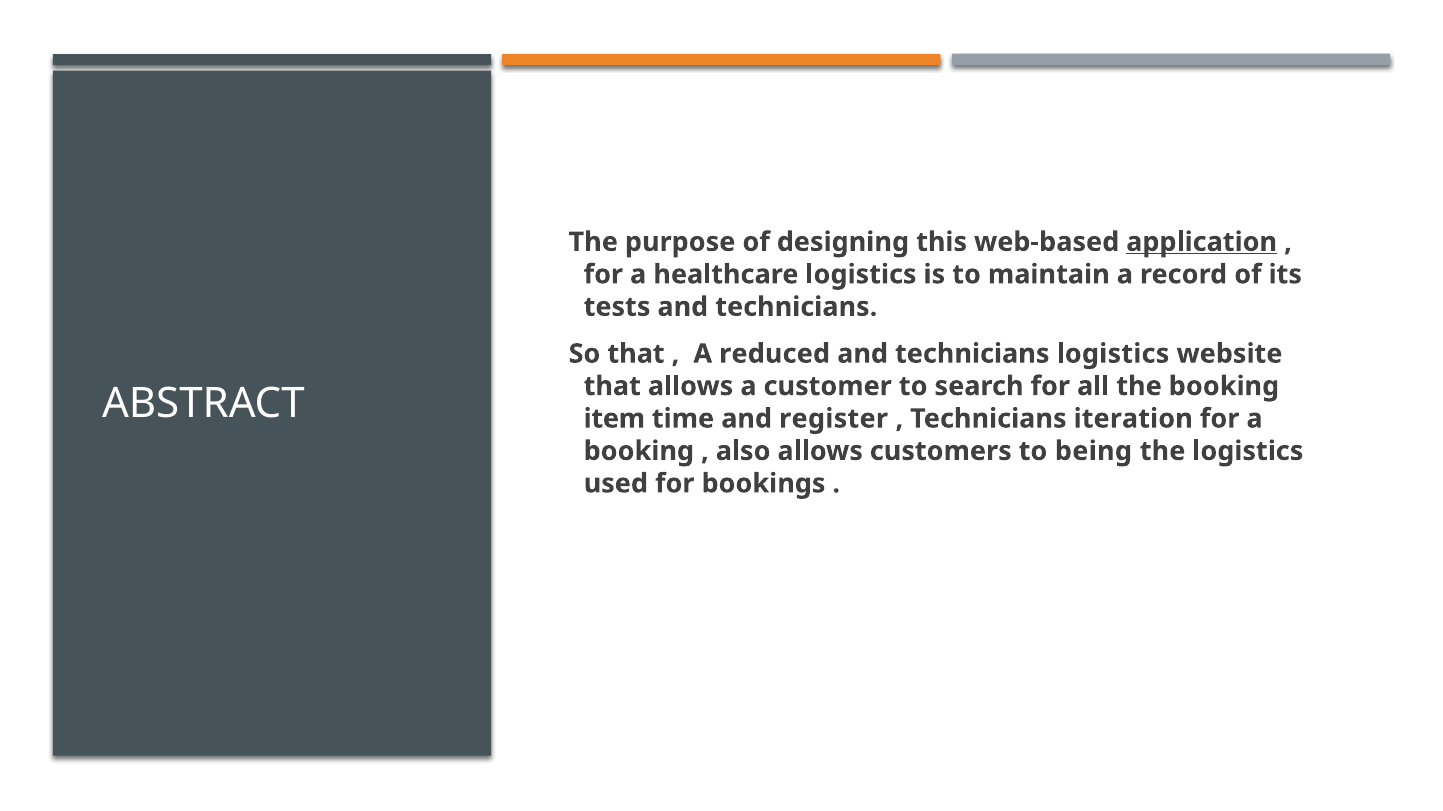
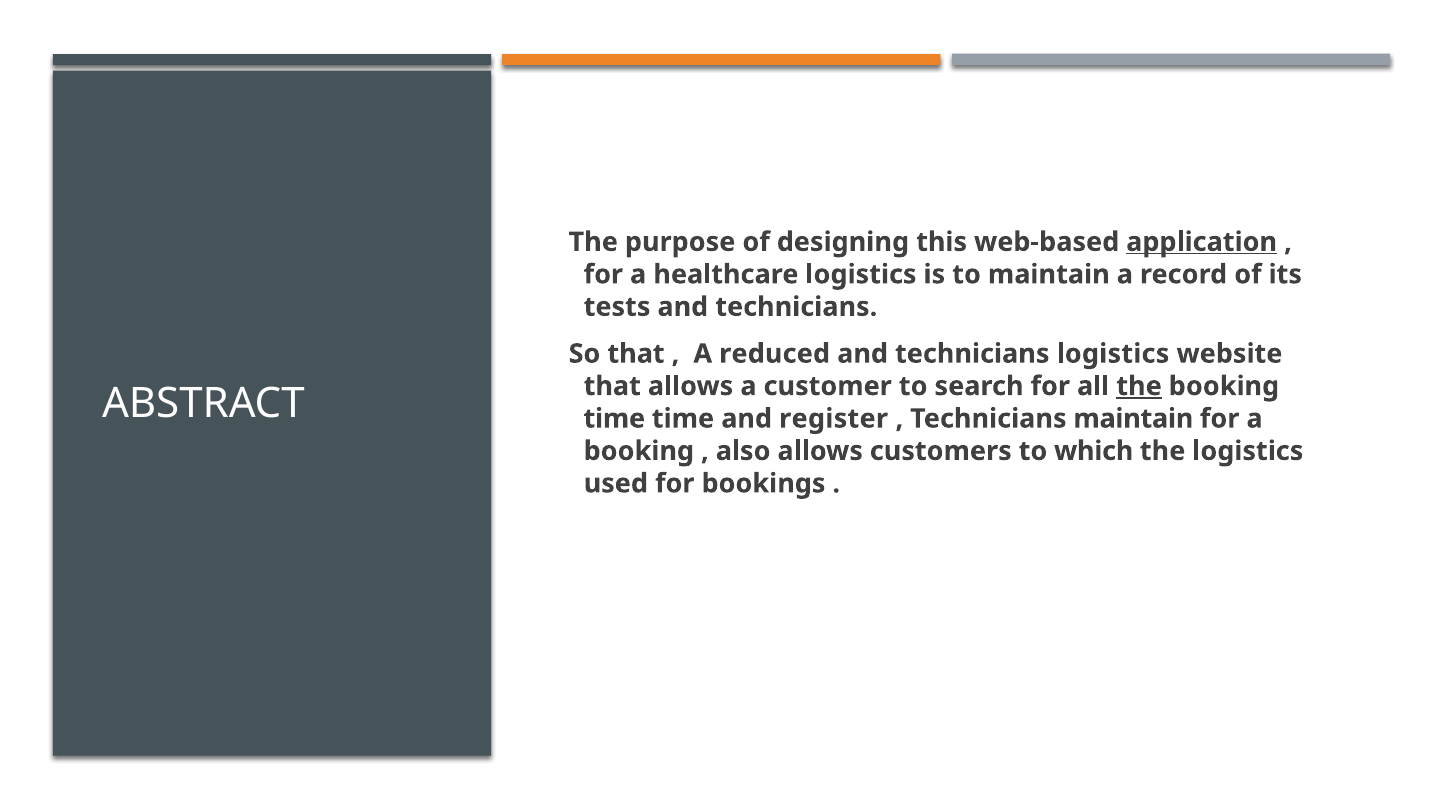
the at (1139, 387) underline: none -> present
item at (614, 419): item -> time
Technicians iteration: iteration -> maintain
being: being -> which
